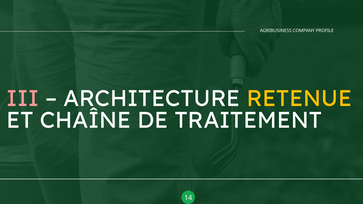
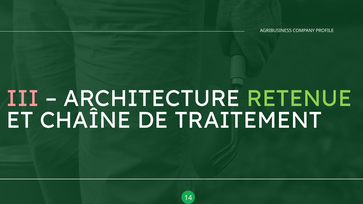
RETENUE colour: yellow -> light green
